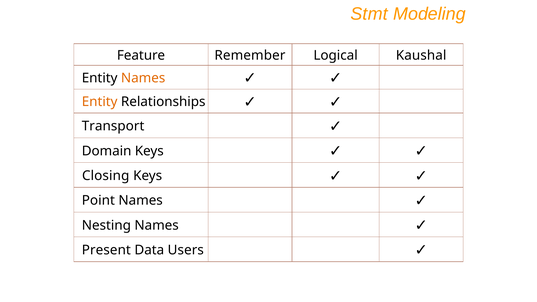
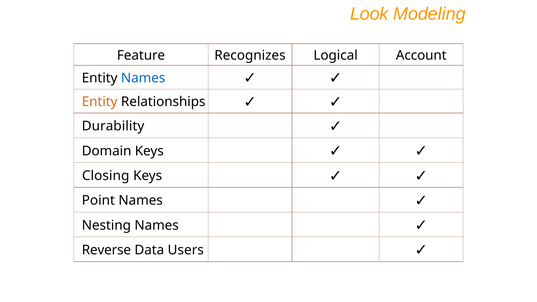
Stmt: Stmt -> Look
Remember: Remember -> Recognizes
Kaushal: Kaushal -> Account
Names at (143, 78) colour: orange -> blue
Transport: Transport -> Durability
Present: Present -> Reverse
